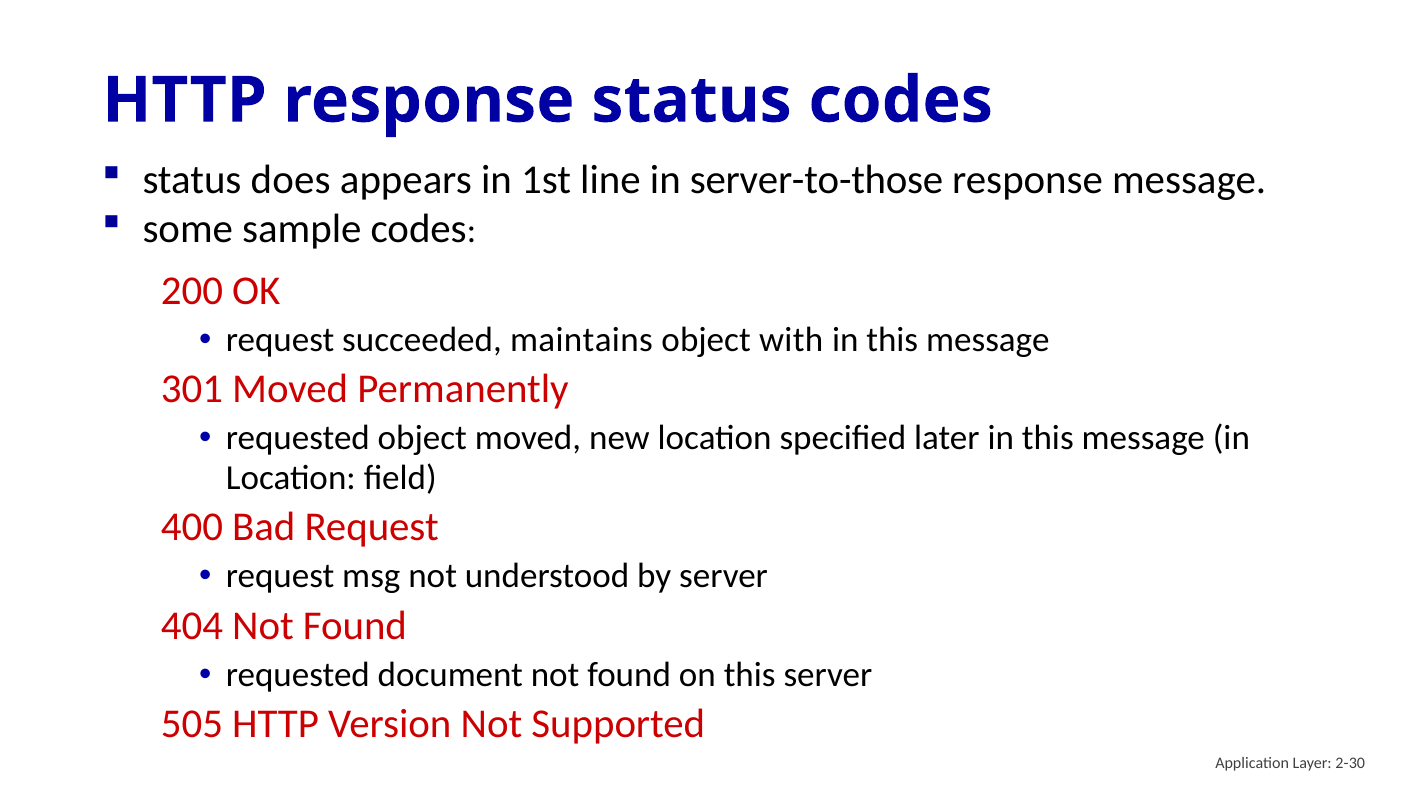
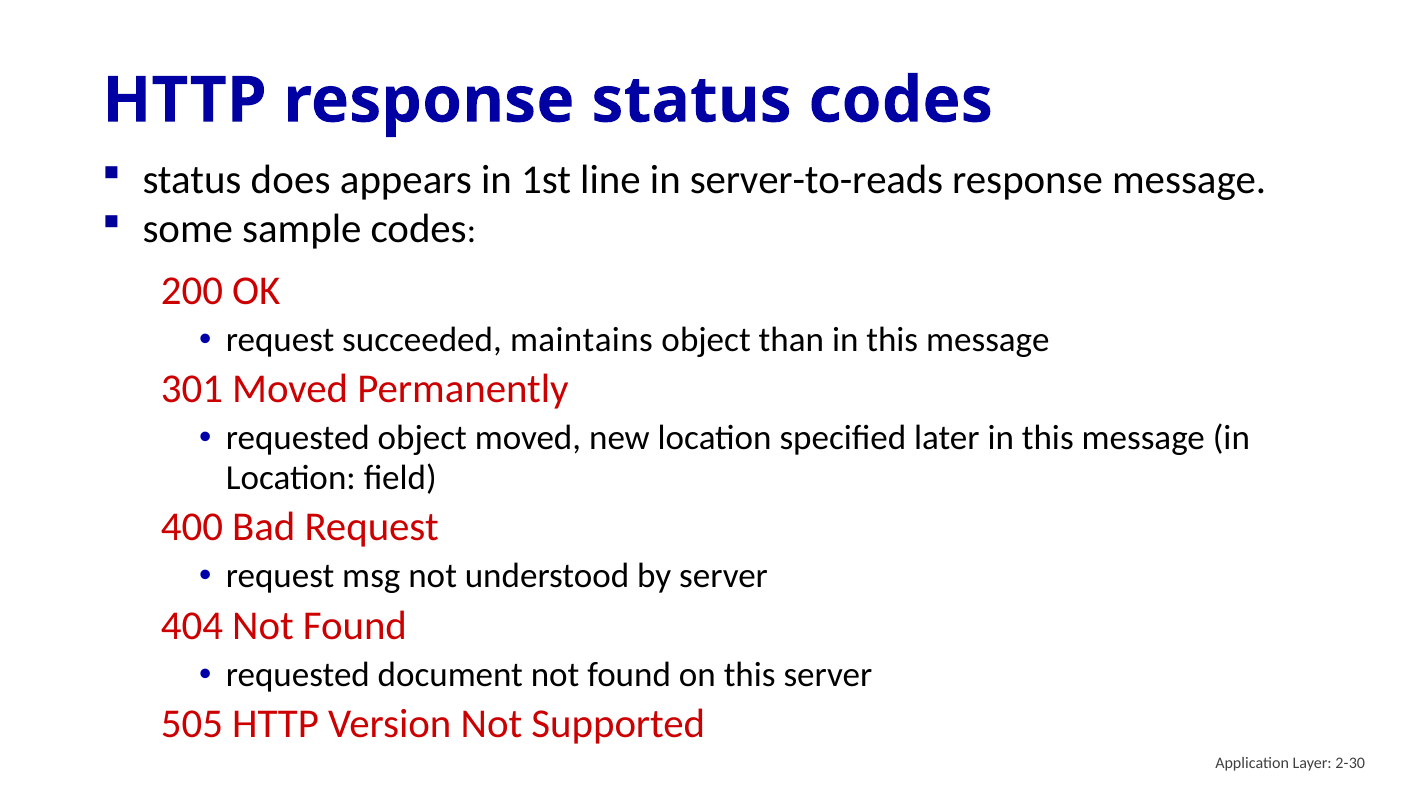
server-to-those: server-to-those -> server-to-reads
with: with -> than
